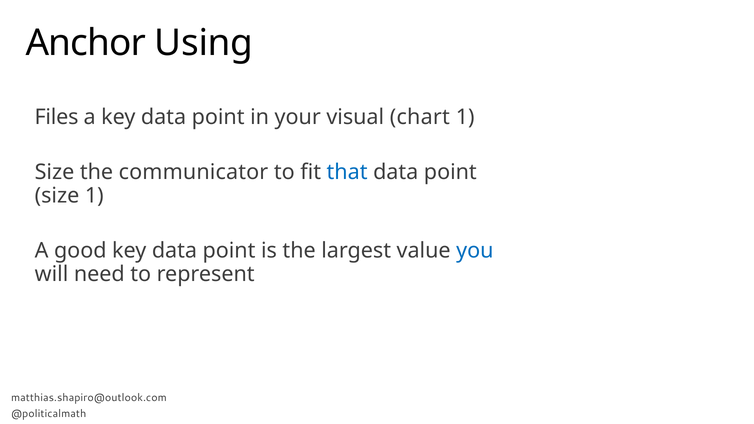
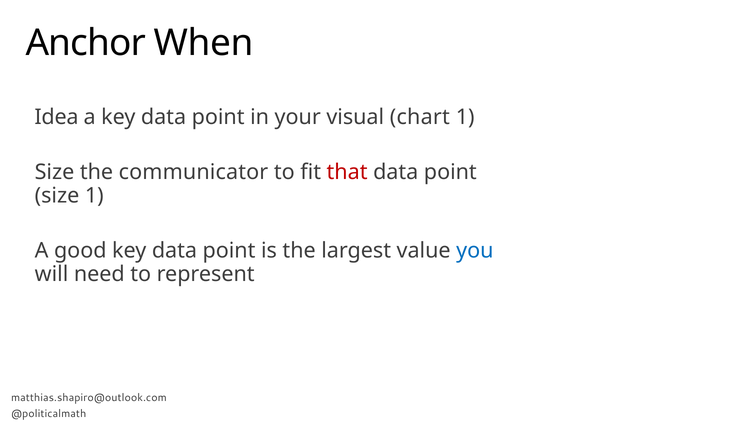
Using: Using -> When
Files: Files -> Idea
that colour: blue -> red
